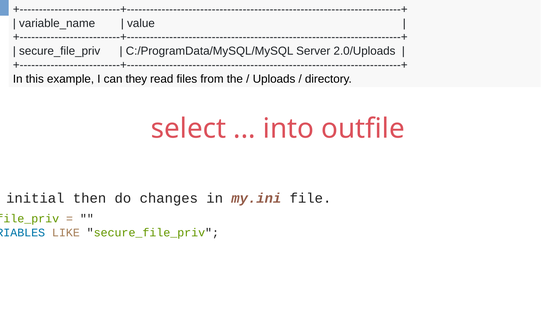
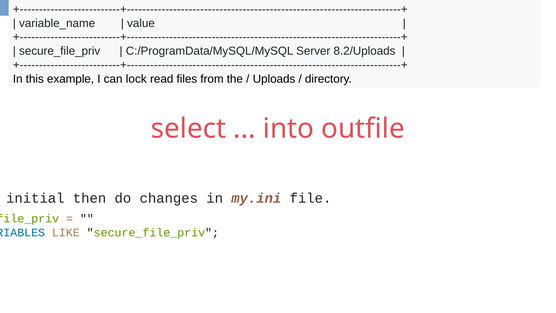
2.0/Uploads: 2.0/Uploads -> 8.2/Uploads
they: they -> lock
